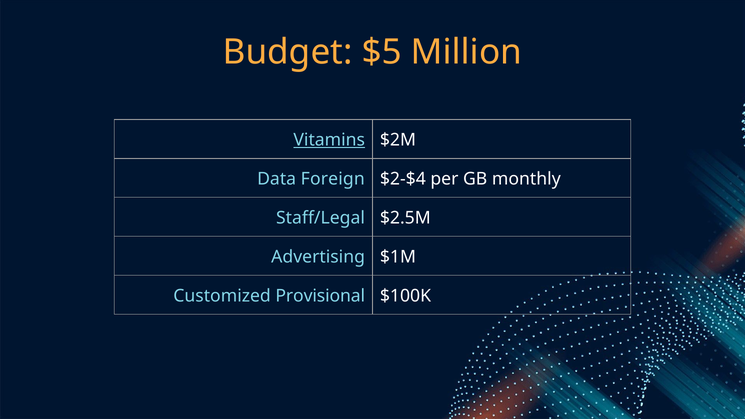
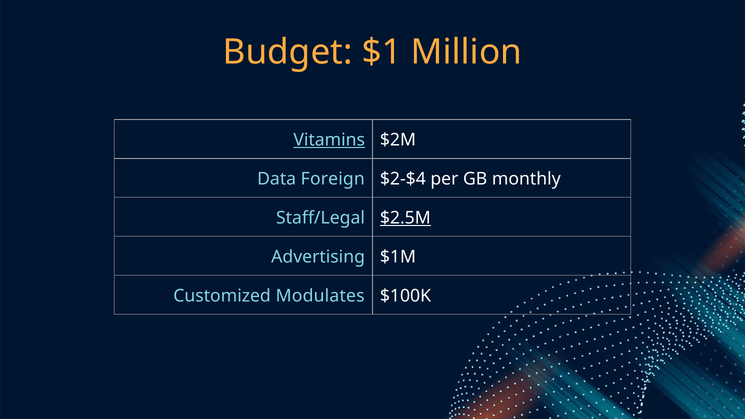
$5: $5 -> $1
$2.5M underline: none -> present
Provisional: Provisional -> Modulates
